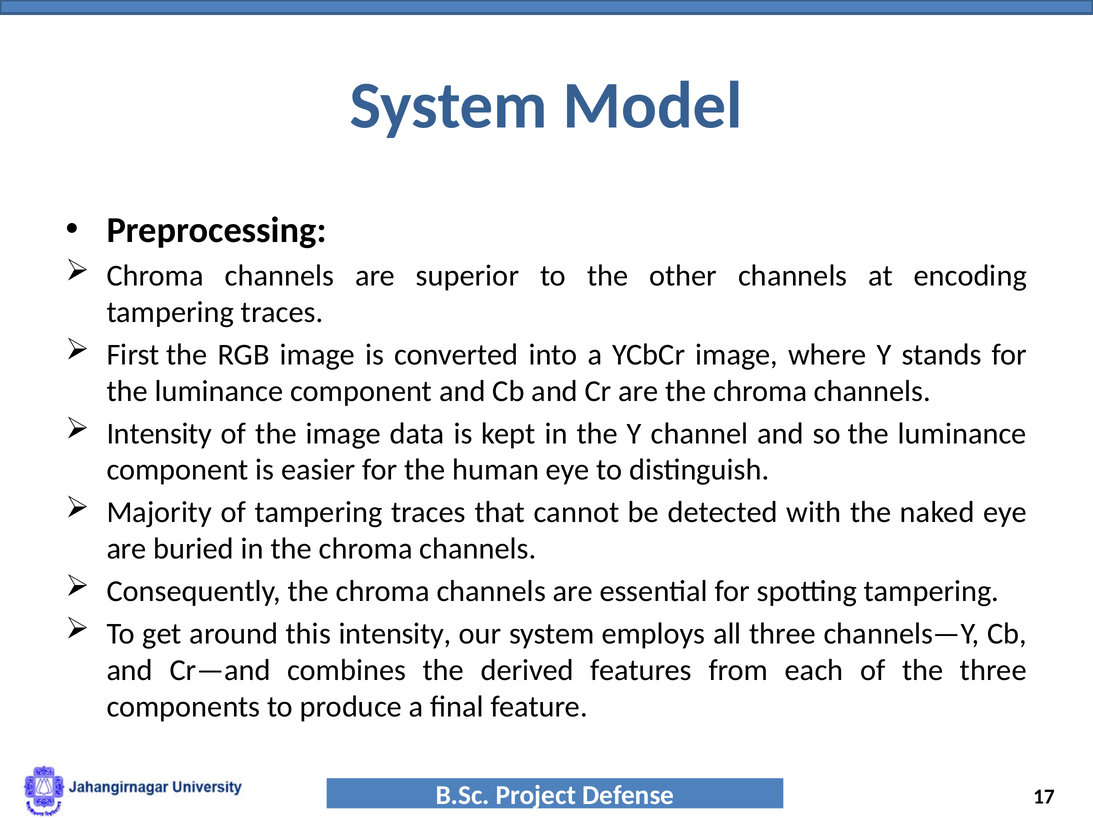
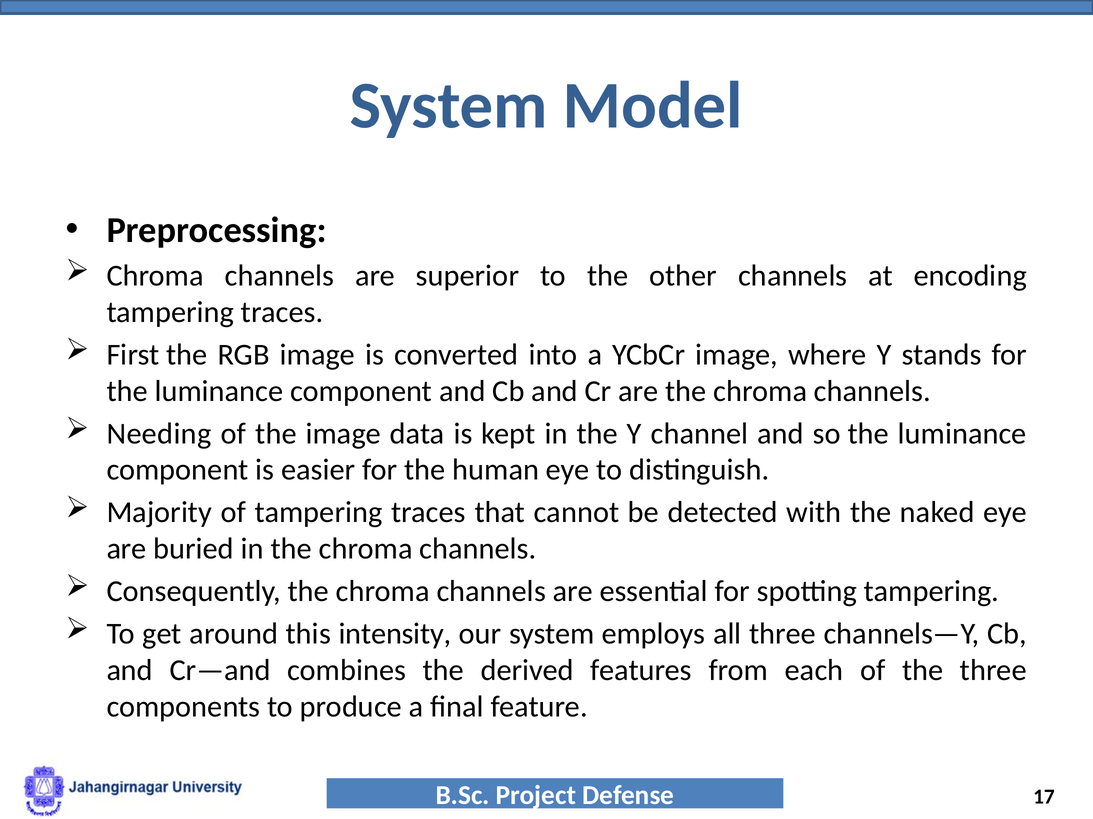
Intensity at (159, 434): Intensity -> Needing
